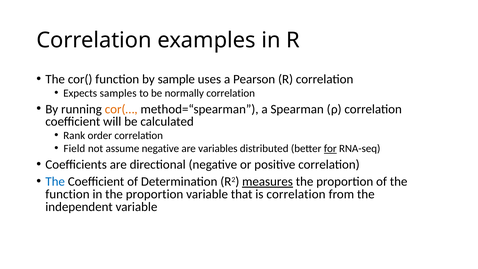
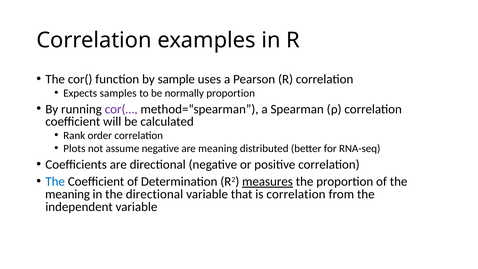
normally correlation: correlation -> proportion
cor(… colour: orange -> purple
Field: Field -> Plots
are variables: variables -> meaning
for underline: present -> none
function at (67, 194): function -> meaning
in the proportion: proportion -> directional
